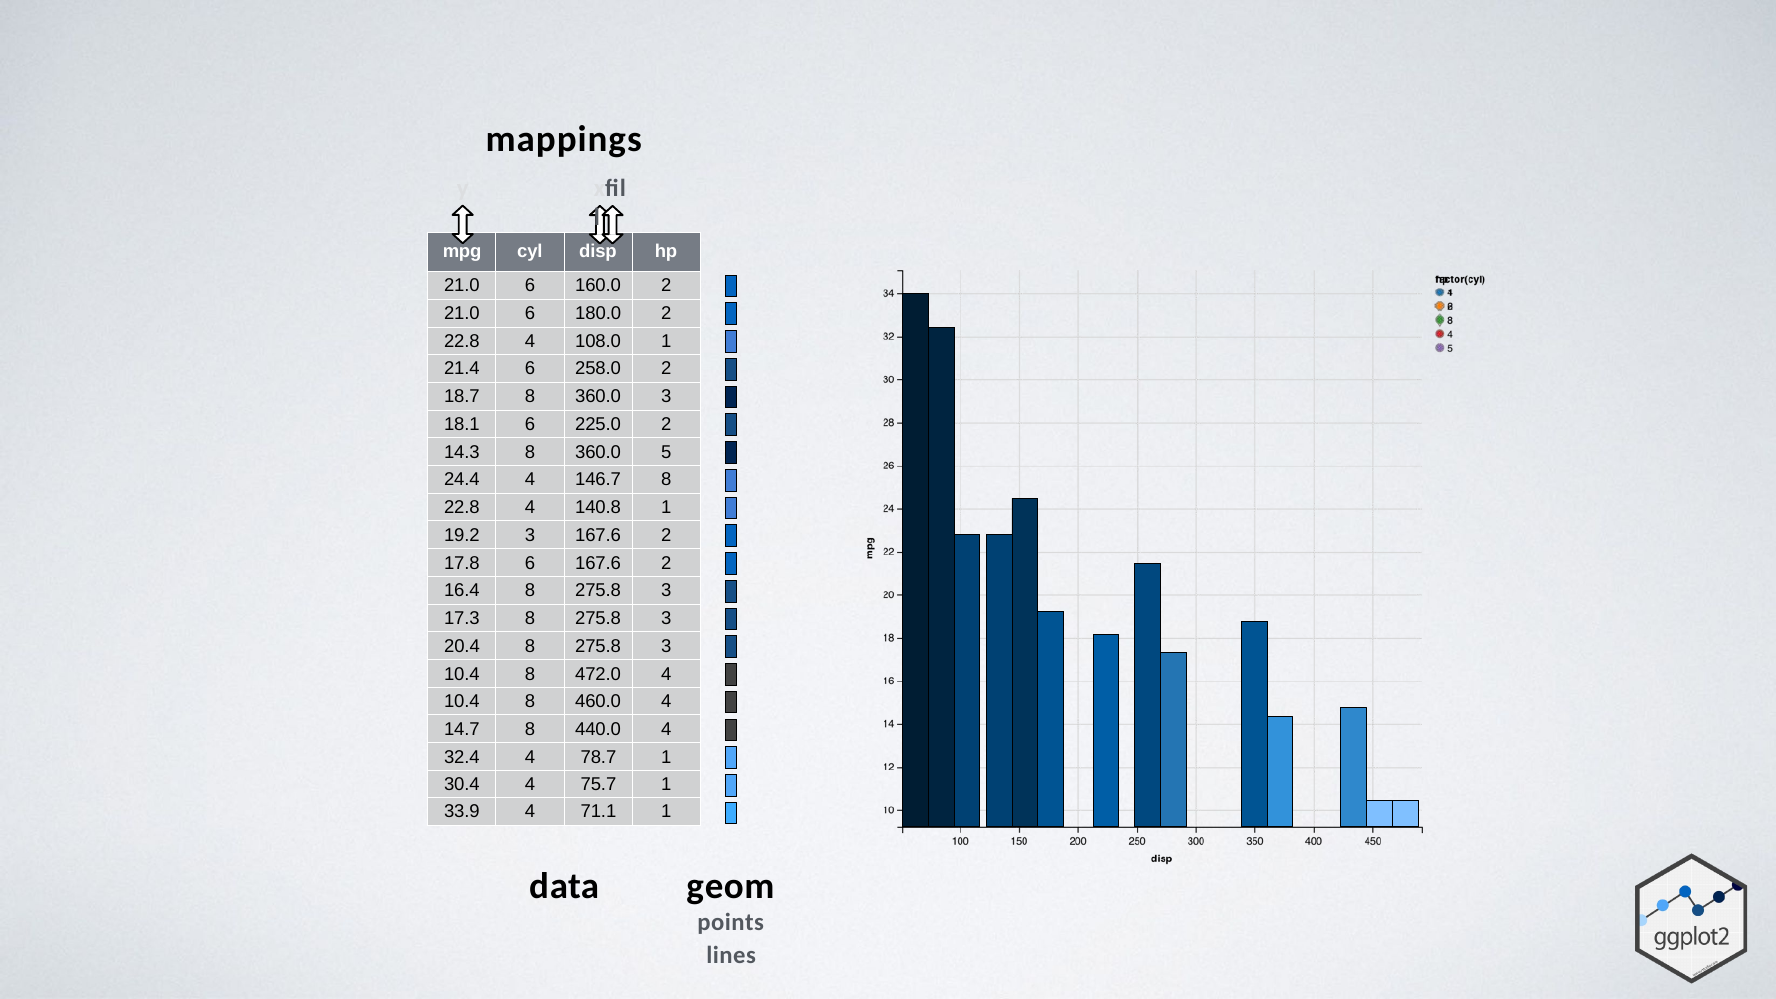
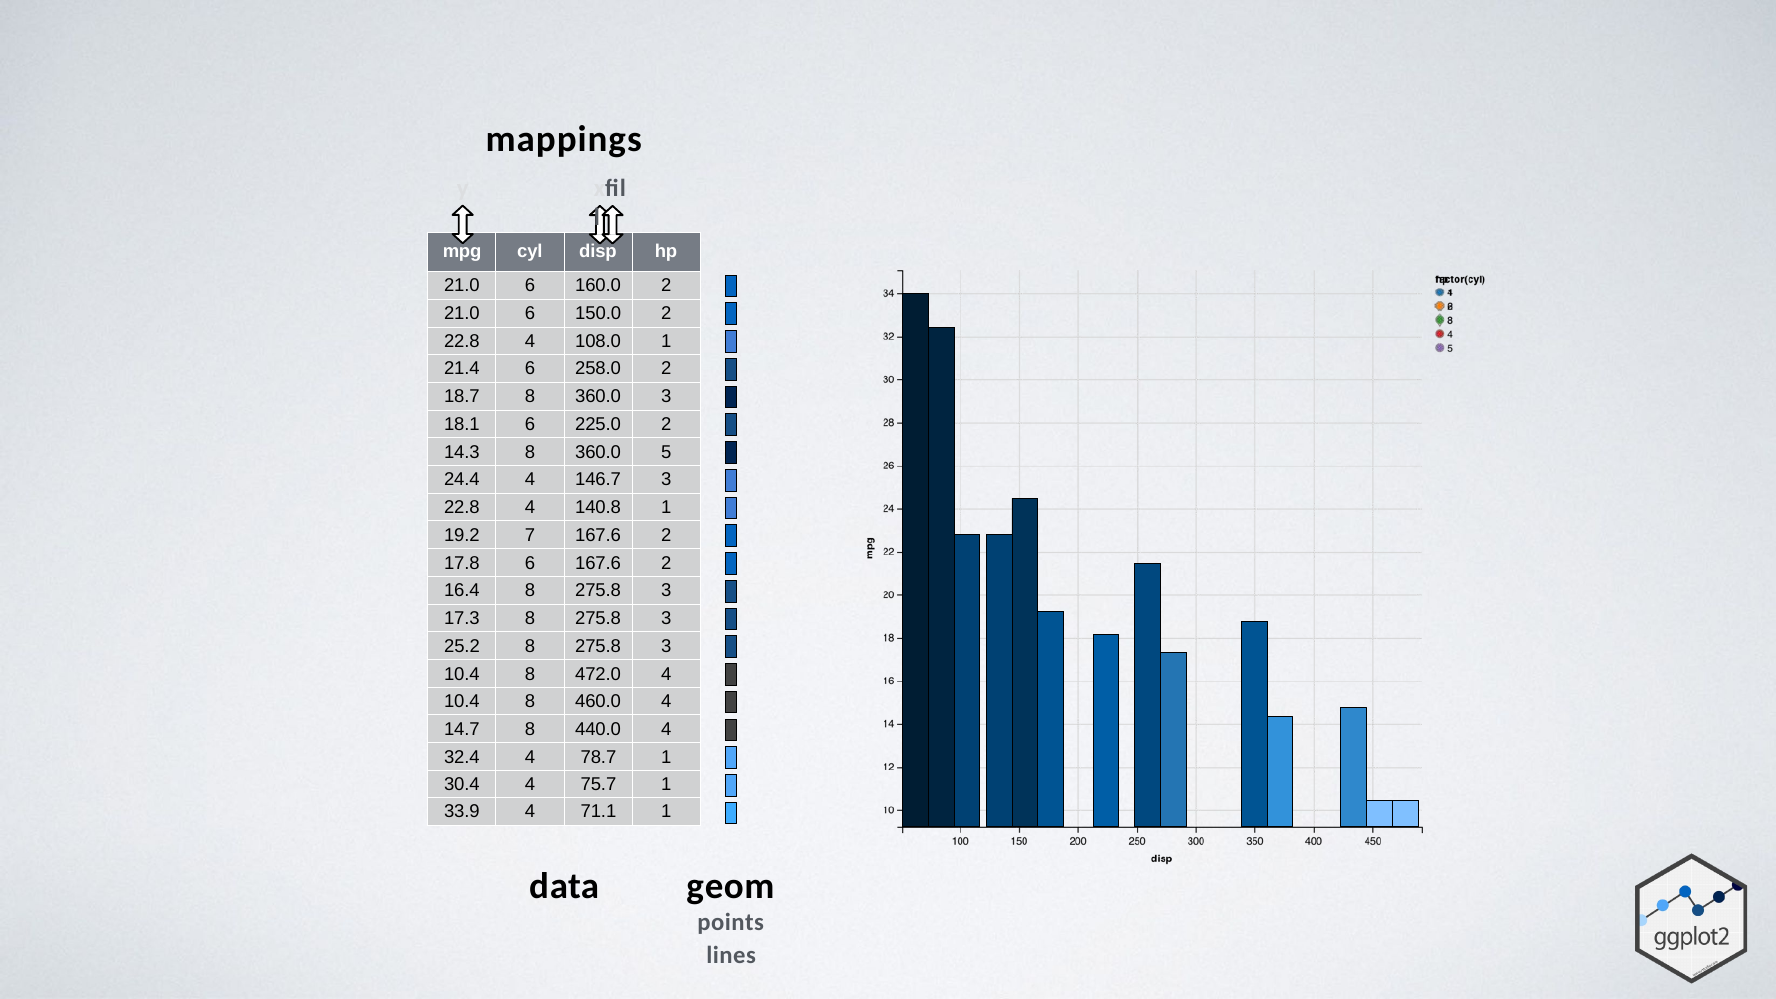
180.0: 180.0 -> 150.0
146.7 8: 8 -> 3
19.2 3: 3 -> 7
20.4: 20.4 -> 25.2
